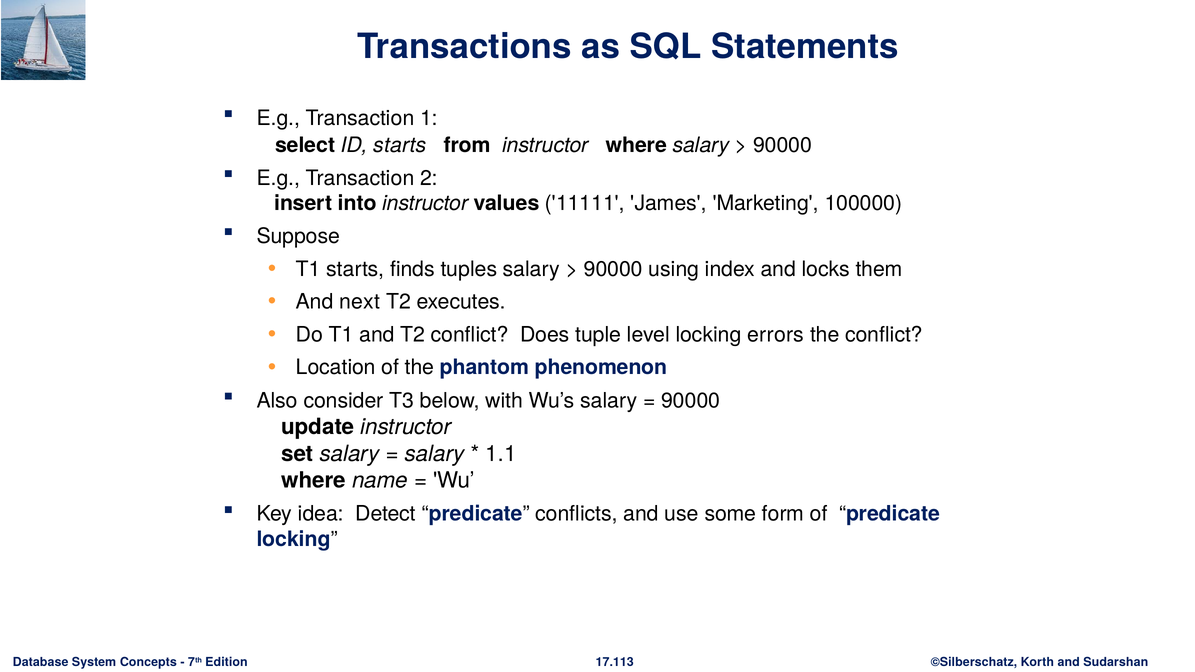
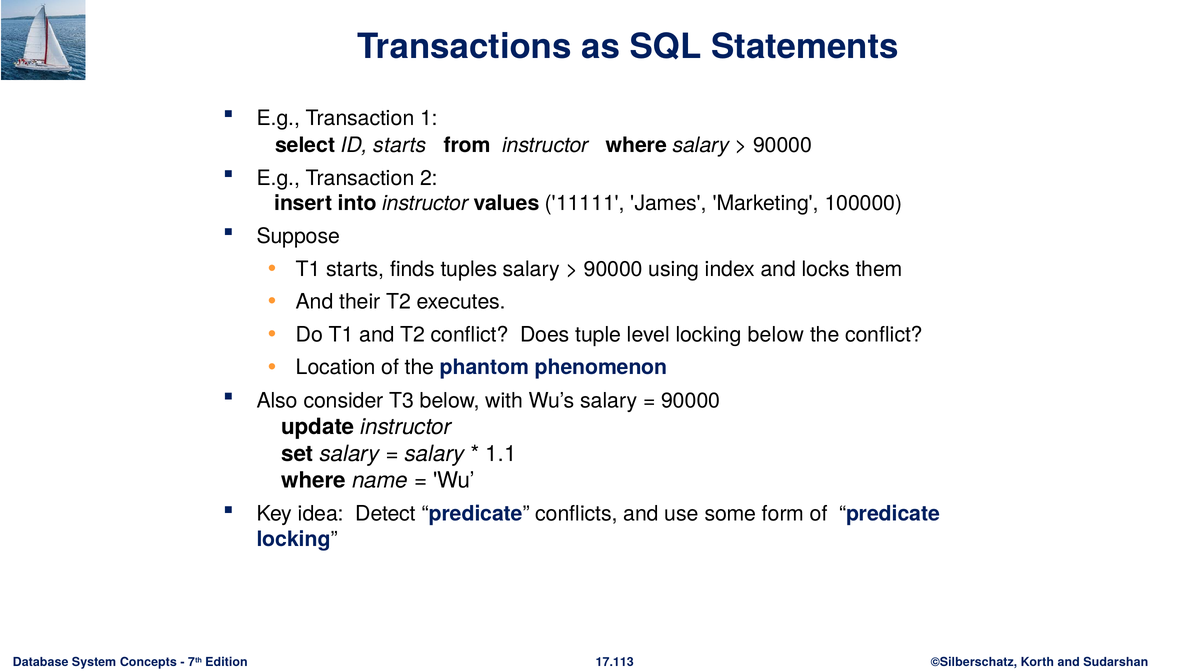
next: next -> their
locking errors: errors -> below
